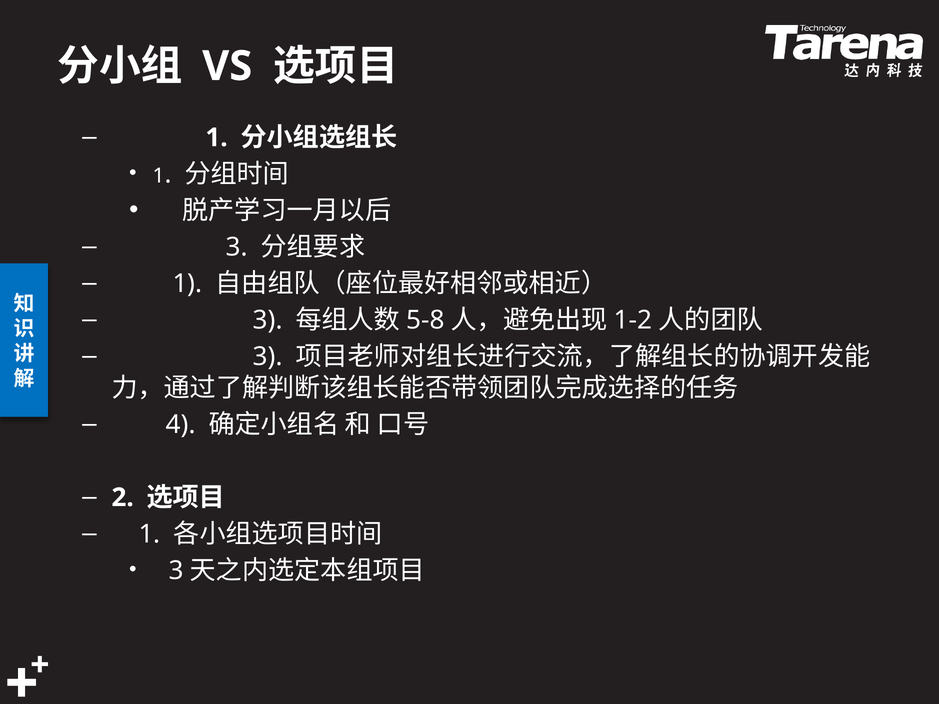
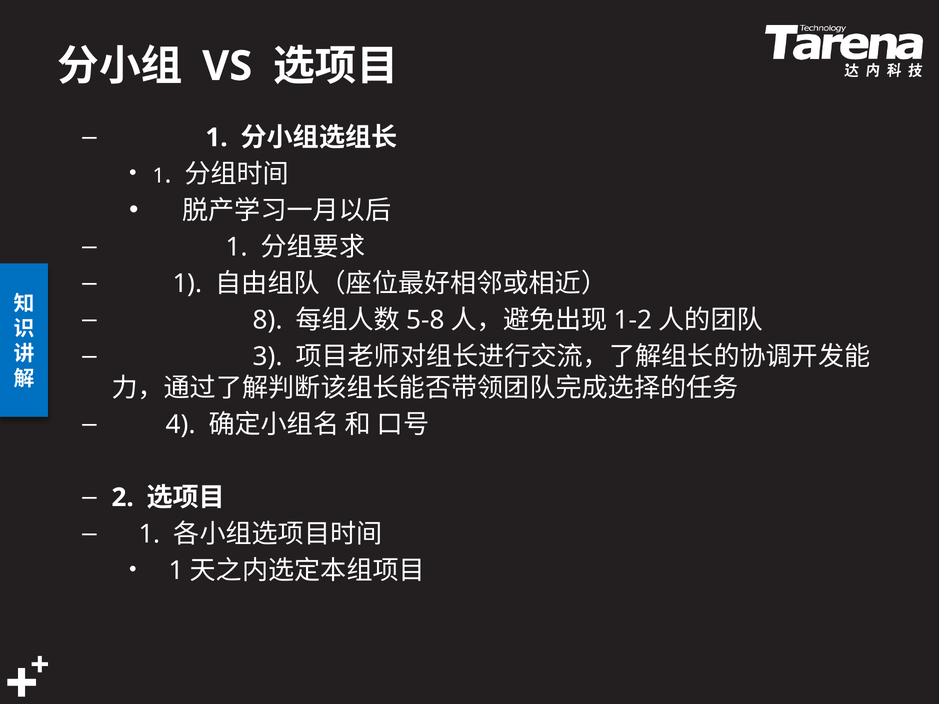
3 at (237, 247): 3 -> 1
3 at (268, 320): 3 -> 8
3 at (176, 571): 3 -> 1
